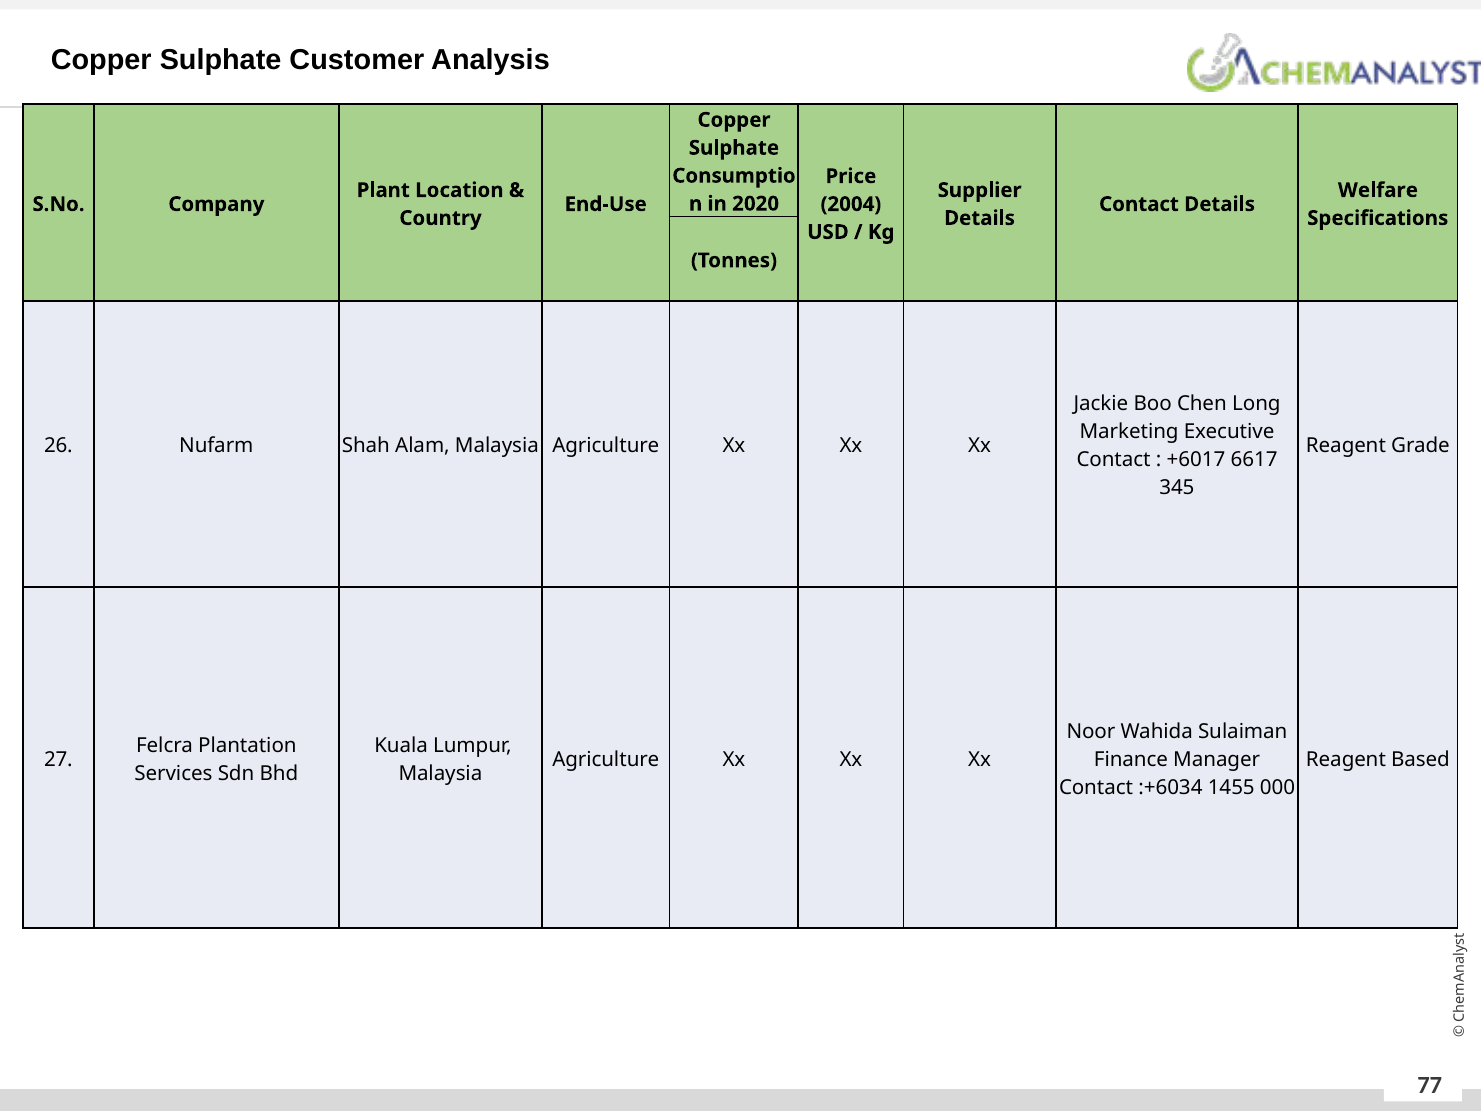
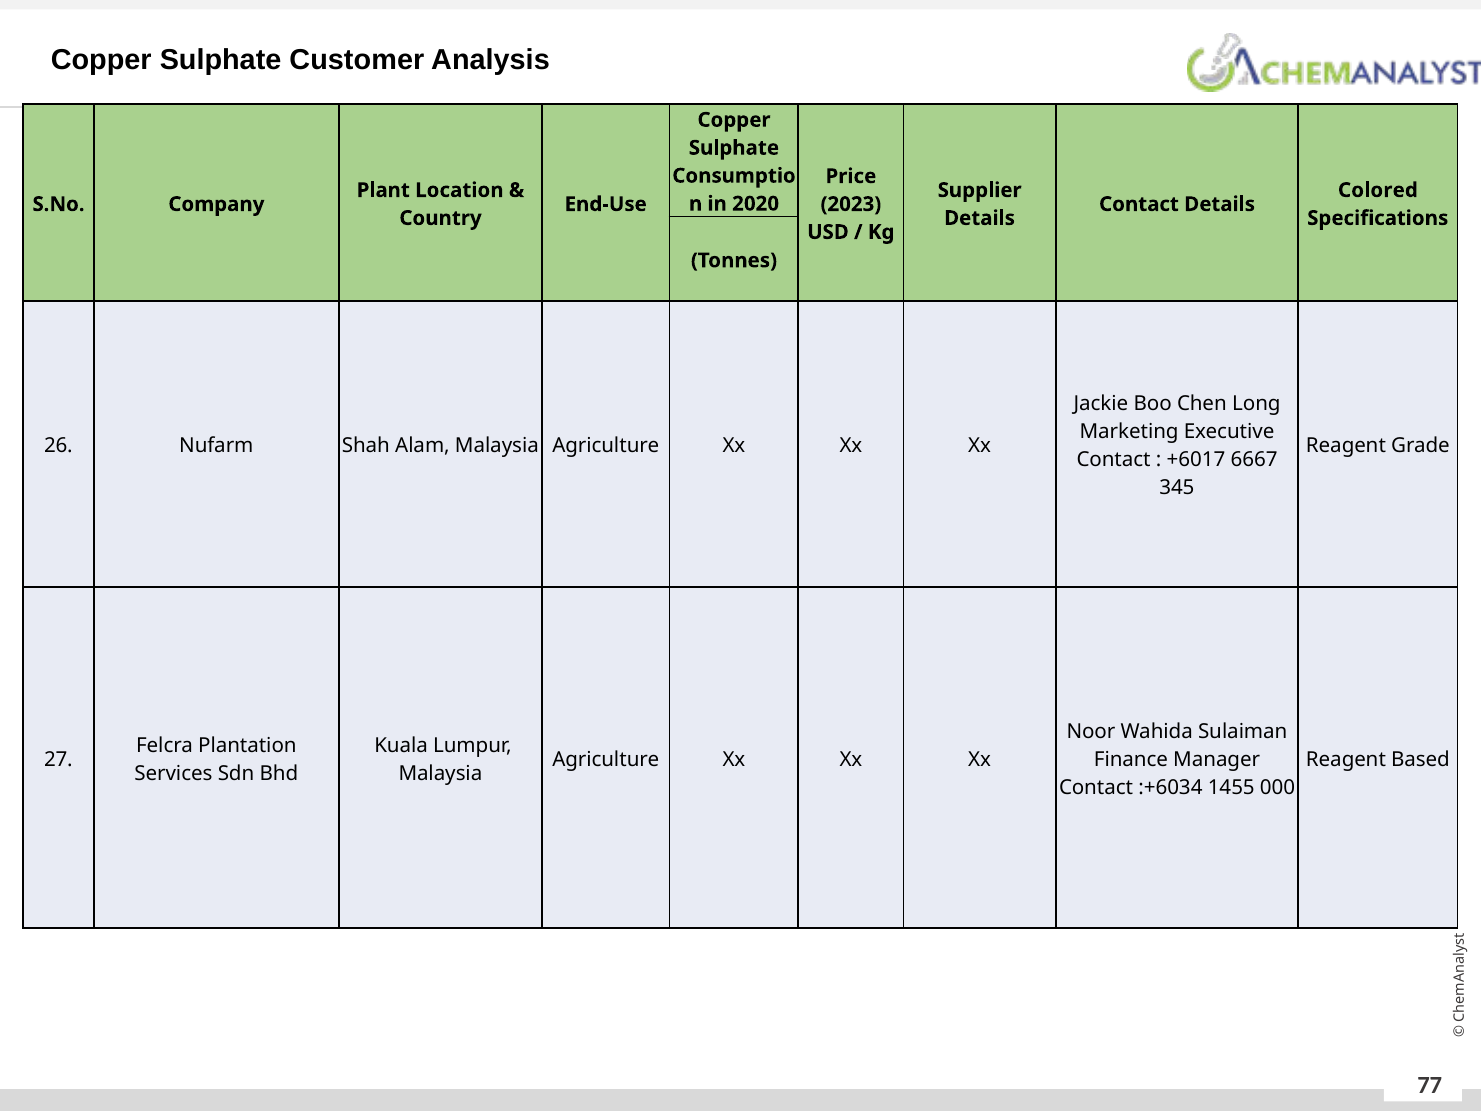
Welfare: Welfare -> Colored
2004: 2004 -> 2023
6617: 6617 -> 6667
